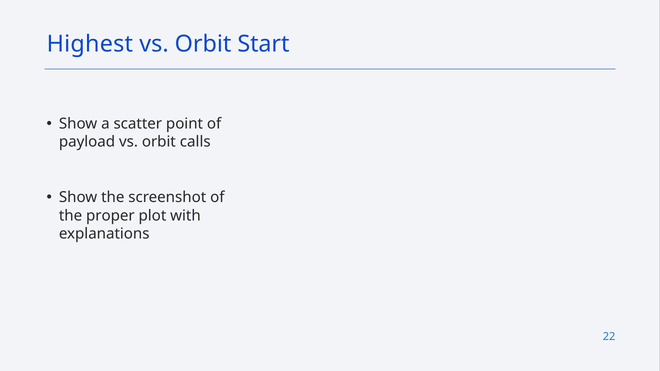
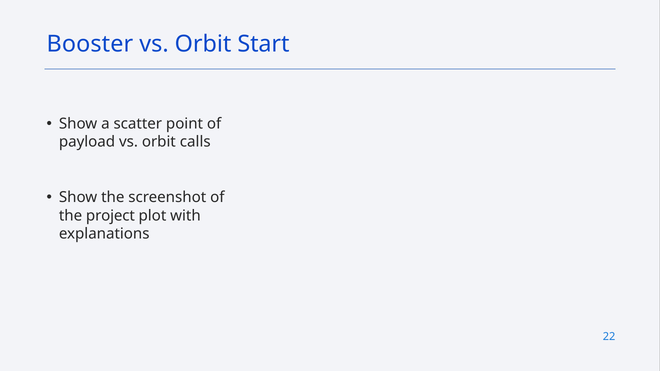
Highest: Highest -> Booster
proper: proper -> project
